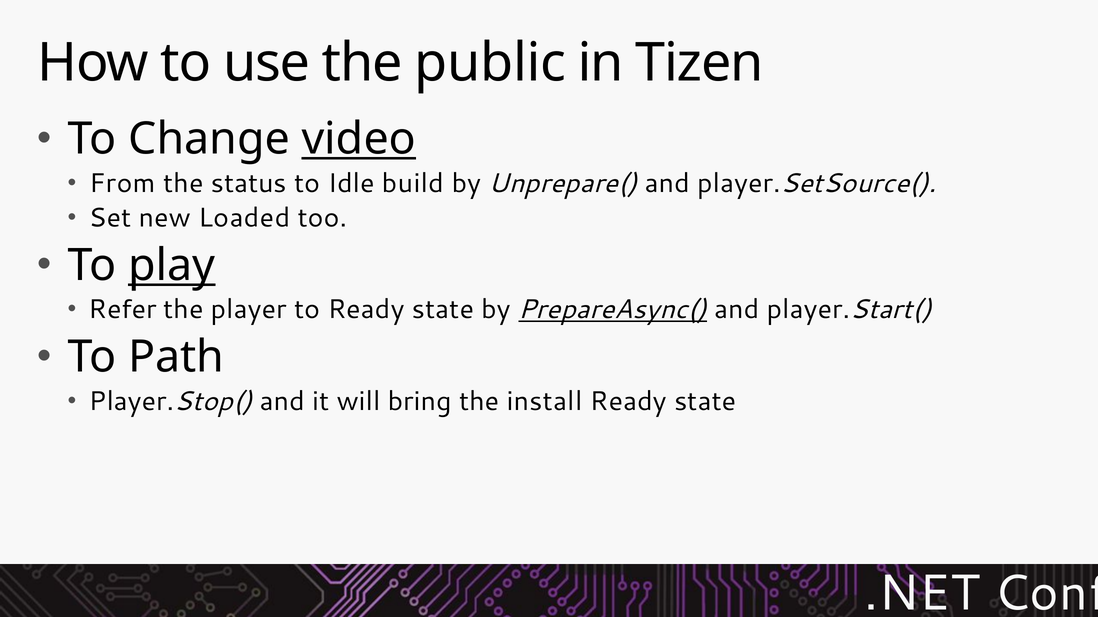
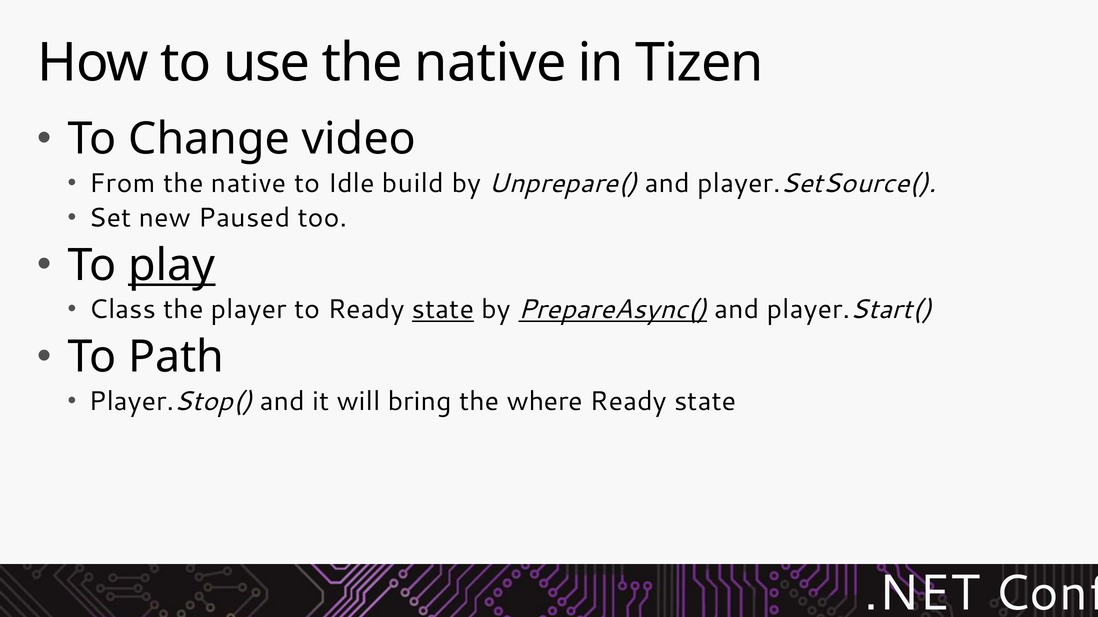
use the public: public -> native
video underline: present -> none
status at (249, 184): status -> native
Loaded: Loaded -> Paused
Refer: Refer -> Class
state at (443, 310) underline: none -> present
install: install -> where
